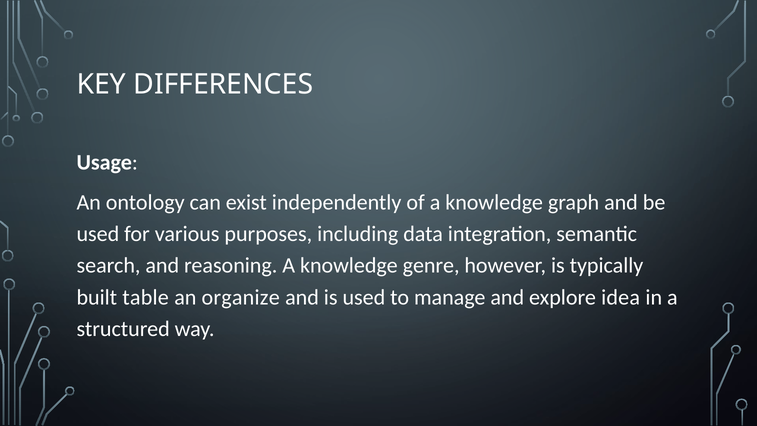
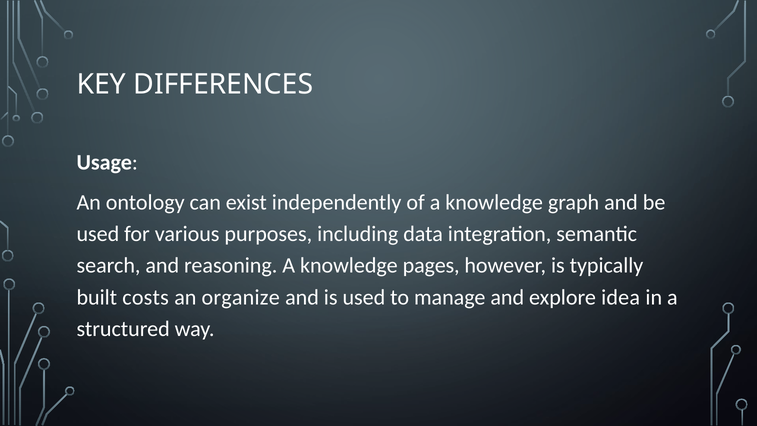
genre: genre -> pages
table: table -> costs
